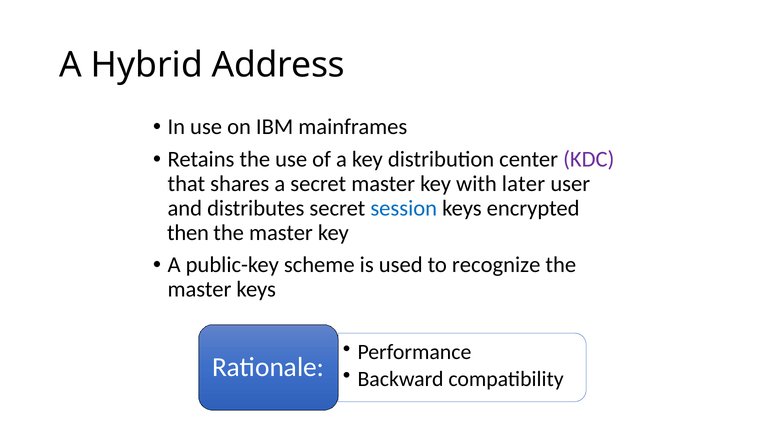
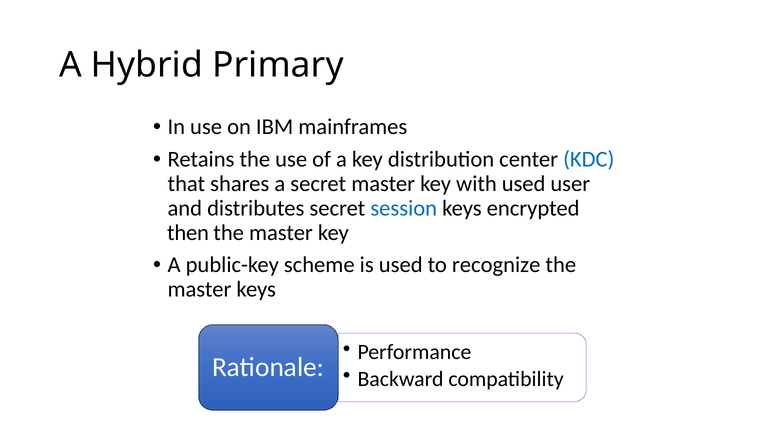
Address: Address -> Primary
KDC colour: purple -> blue
with later: later -> used
